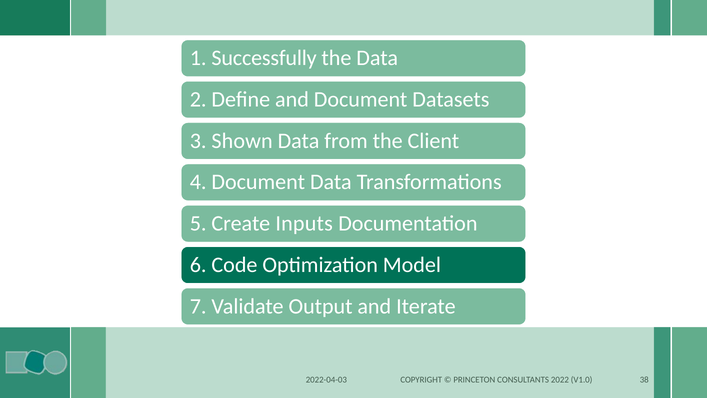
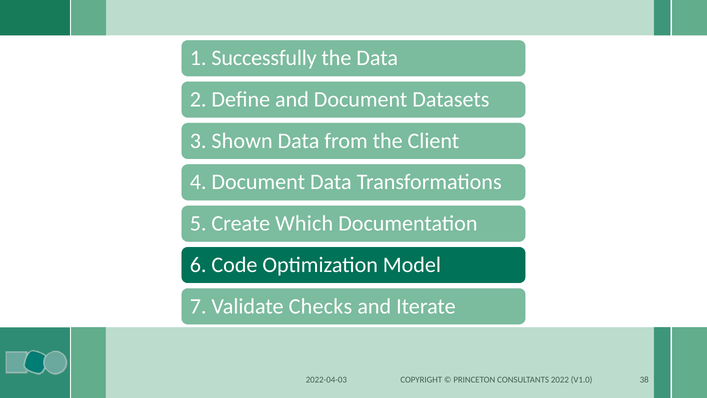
Inputs: Inputs -> Which
Output: Output -> Checks
